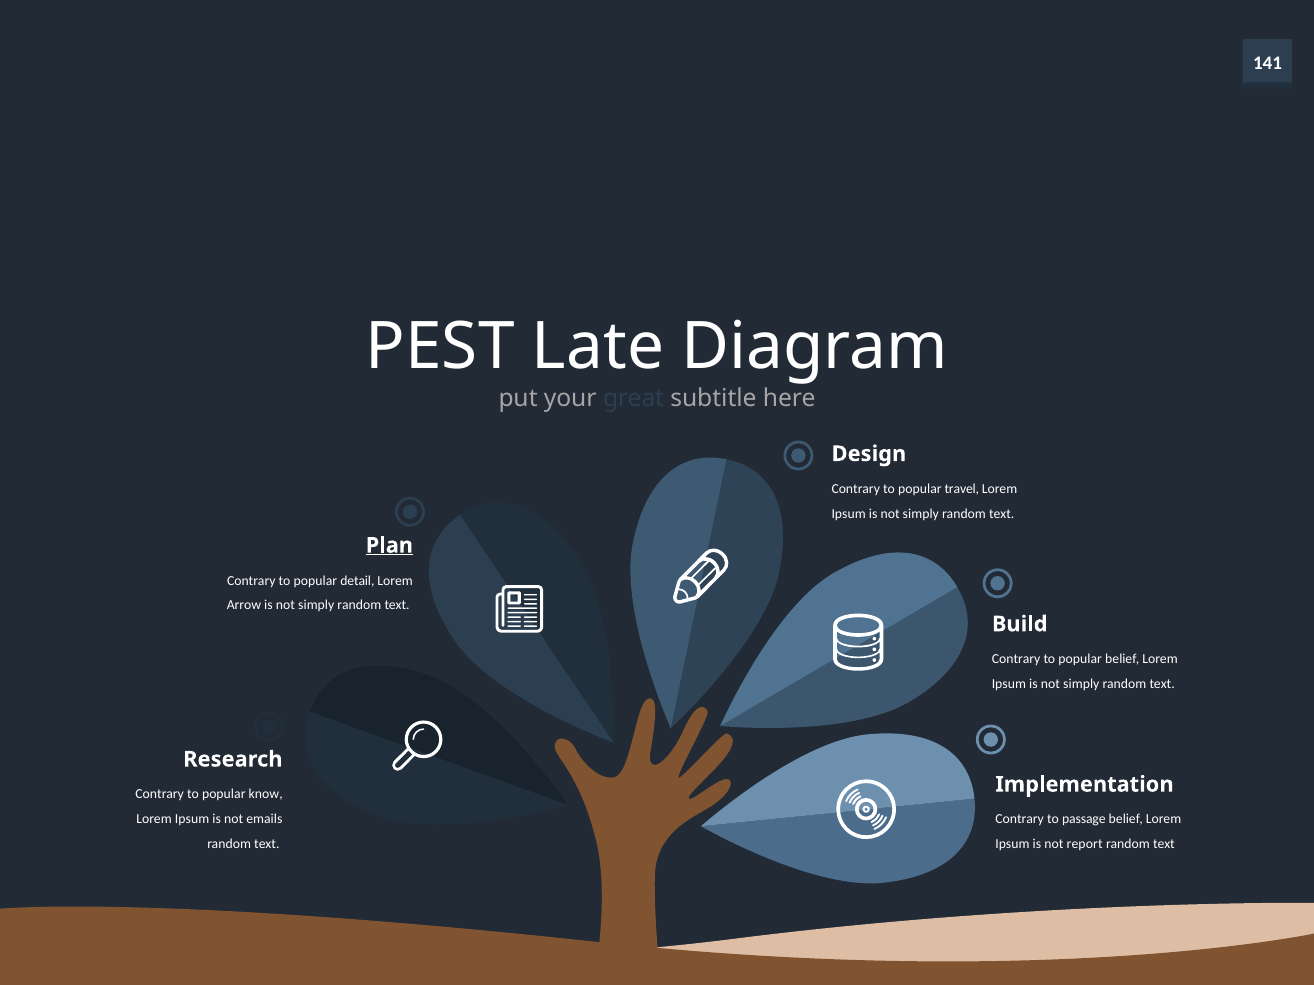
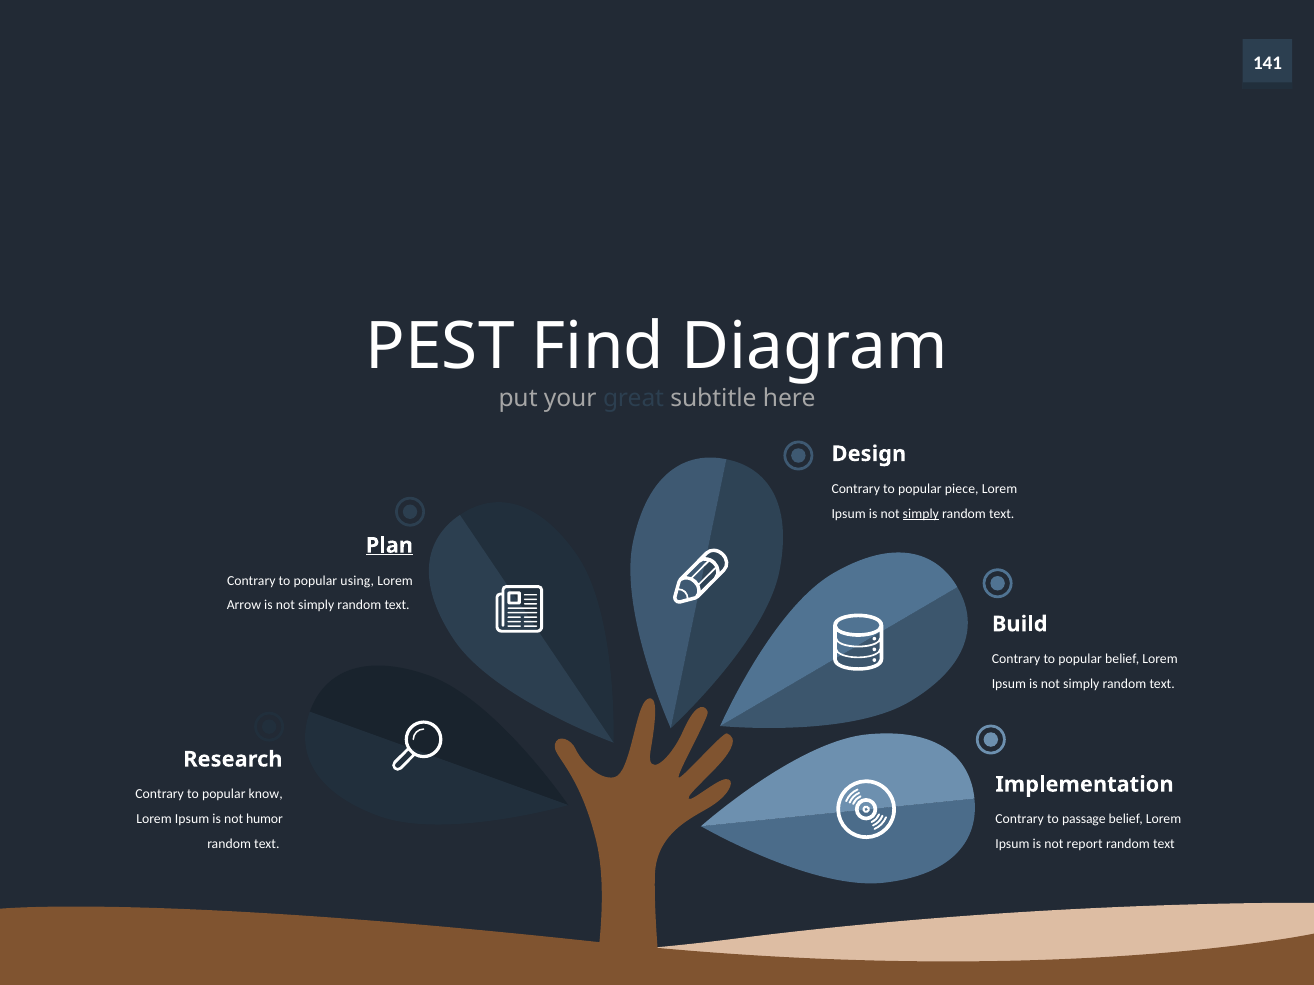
Late: Late -> Find
travel: travel -> piece
simply at (921, 514) underline: none -> present
detail: detail -> using
emails: emails -> humor
